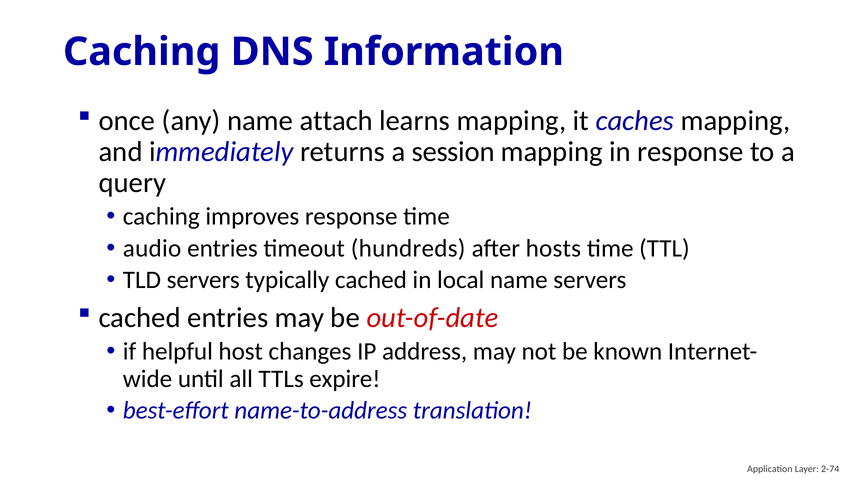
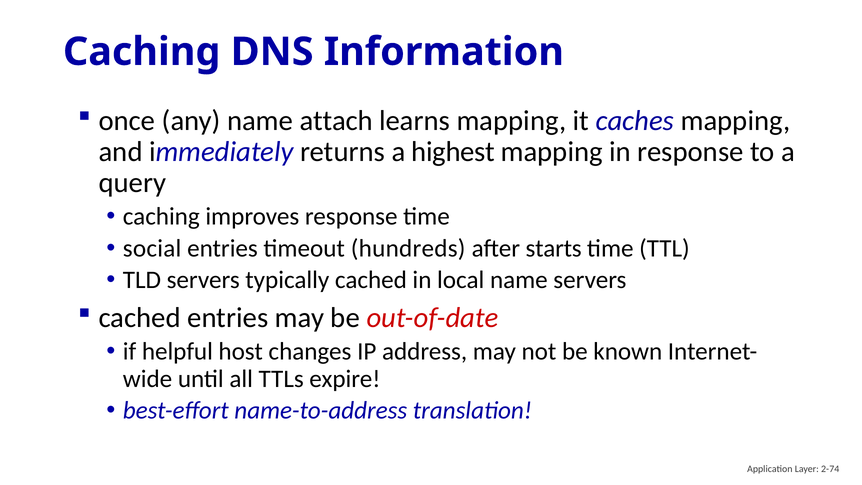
session: session -> highest
audio: audio -> social
hosts: hosts -> starts
